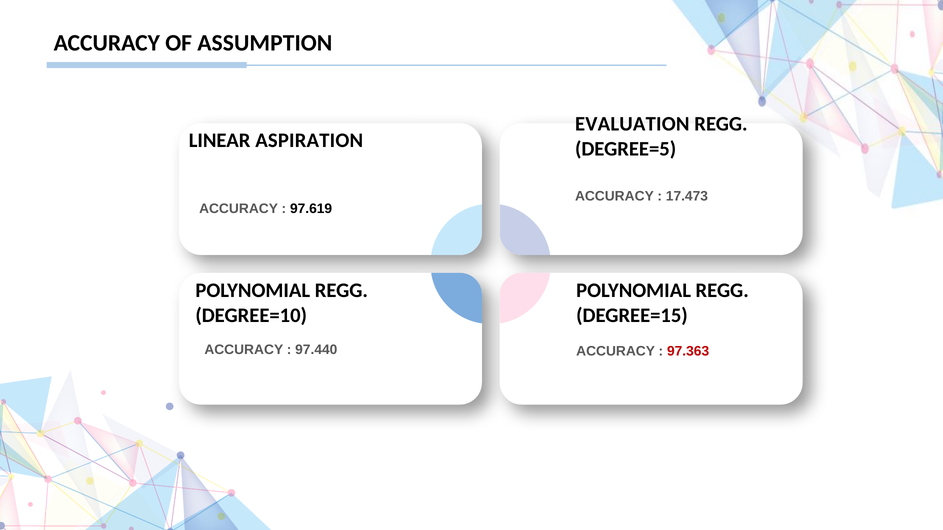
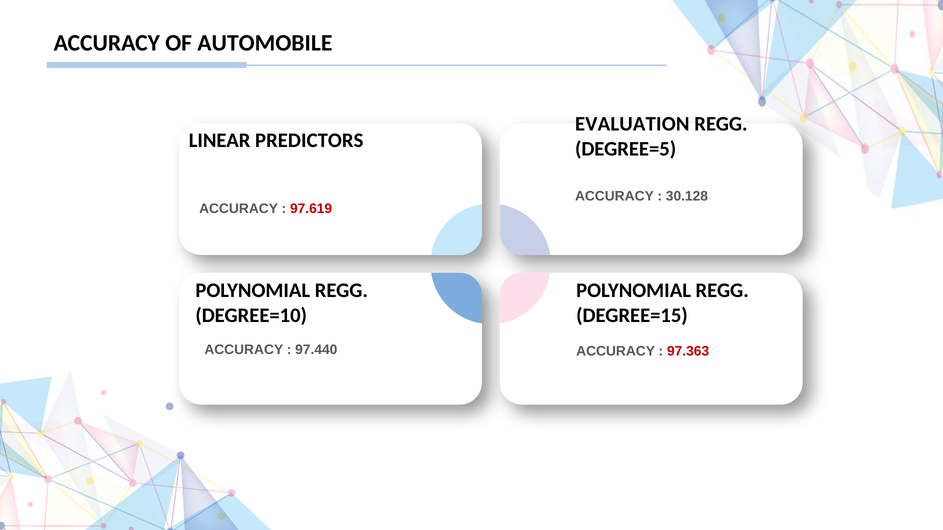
ASSUMPTION: ASSUMPTION -> AUTOMOBILE
ASPIRATION: ASPIRATION -> PREDICTORS
17.473: 17.473 -> 30.128
97.619 colour: black -> red
